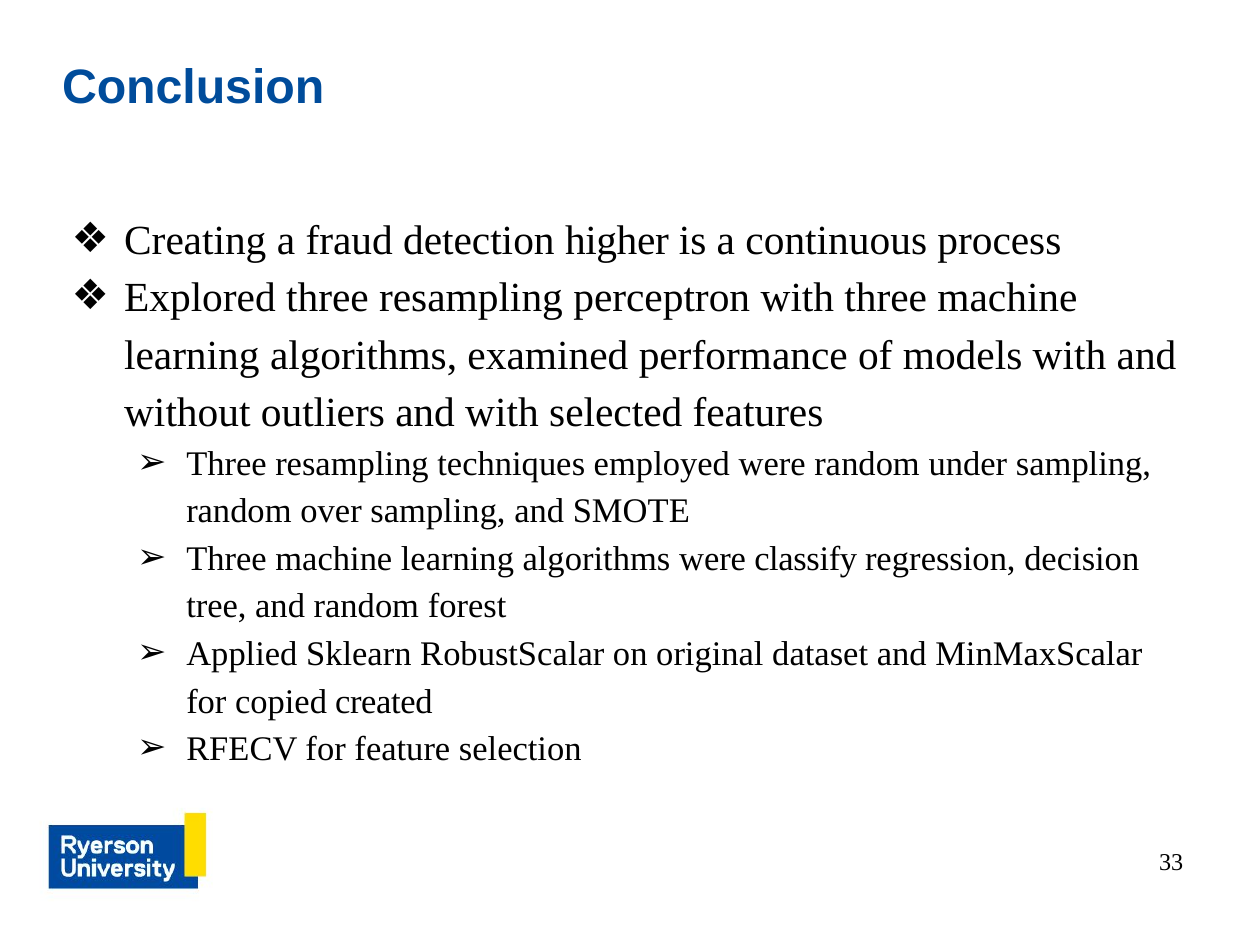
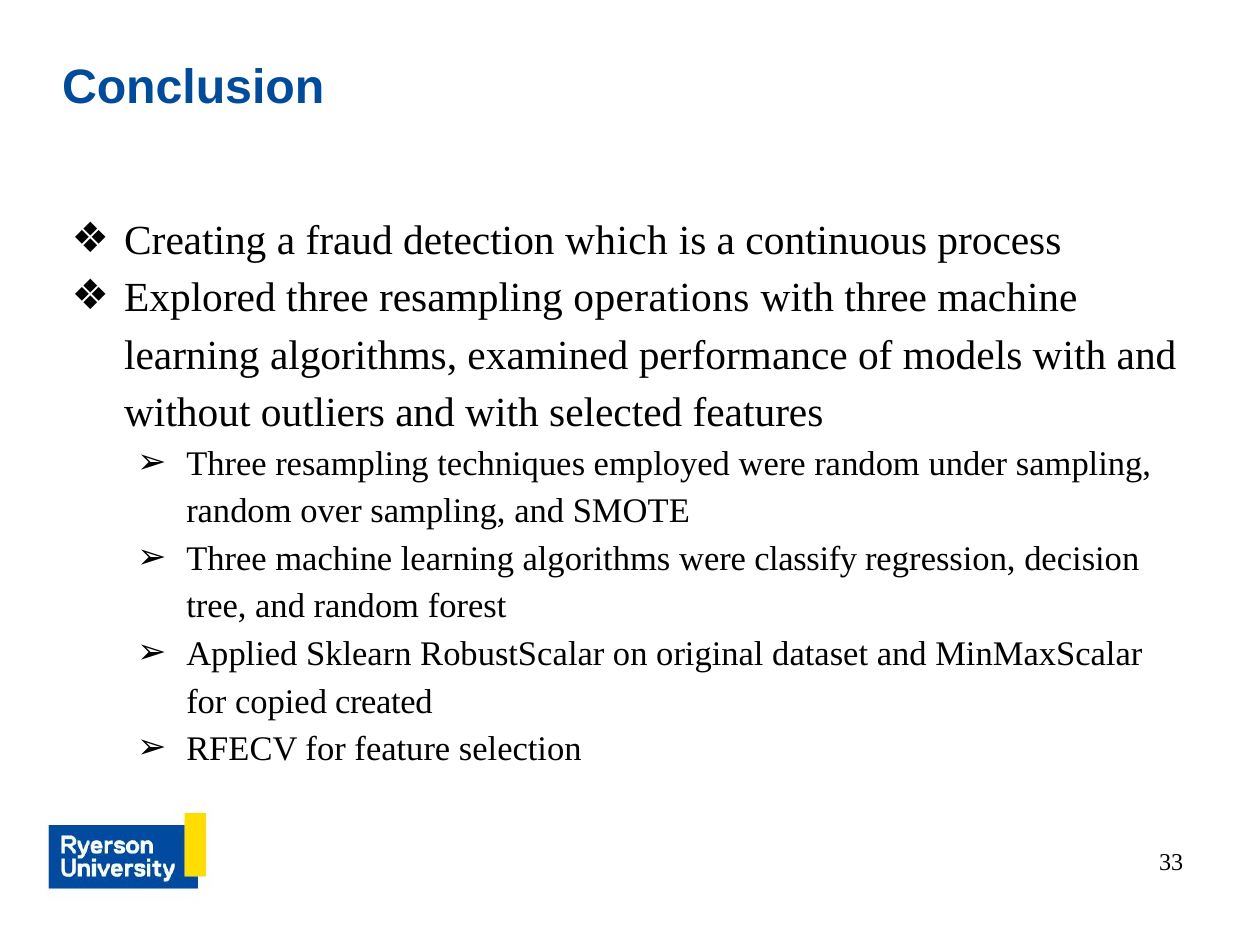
higher: higher -> which
perceptron: perceptron -> operations
